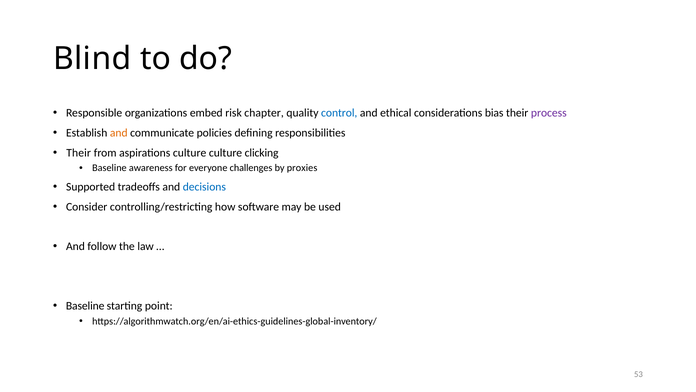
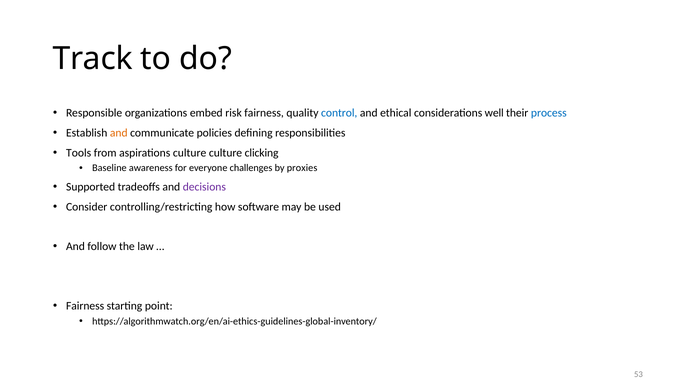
Blind: Blind -> Track
risk chapter: chapter -> fairness
bias: bias -> well
process colour: purple -> blue
Their at (79, 153): Their -> Tools
decisions colour: blue -> purple
Baseline at (85, 306): Baseline -> Fairness
